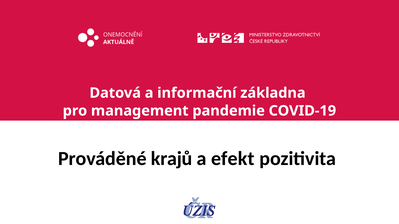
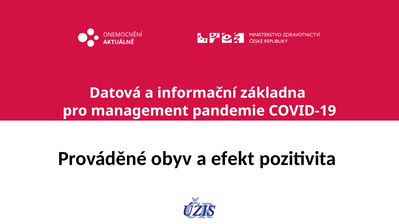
krajů: krajů -> obyv
